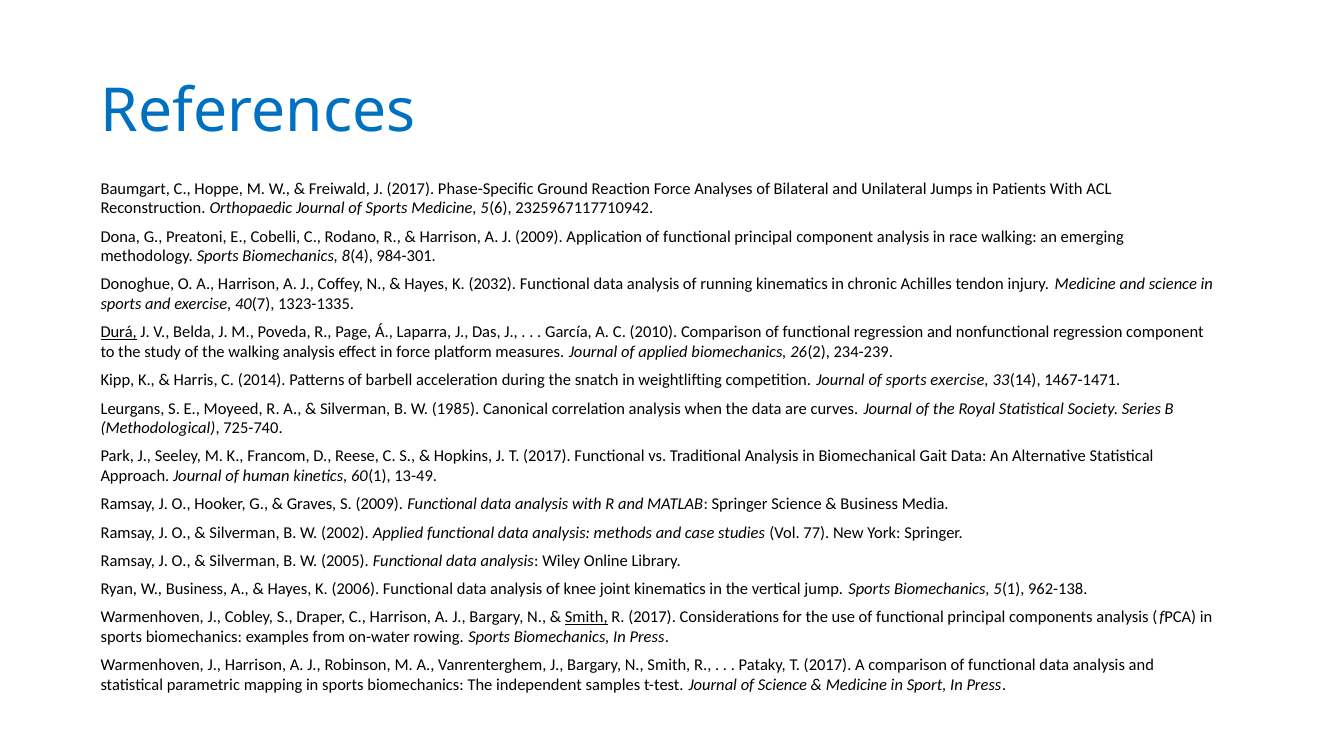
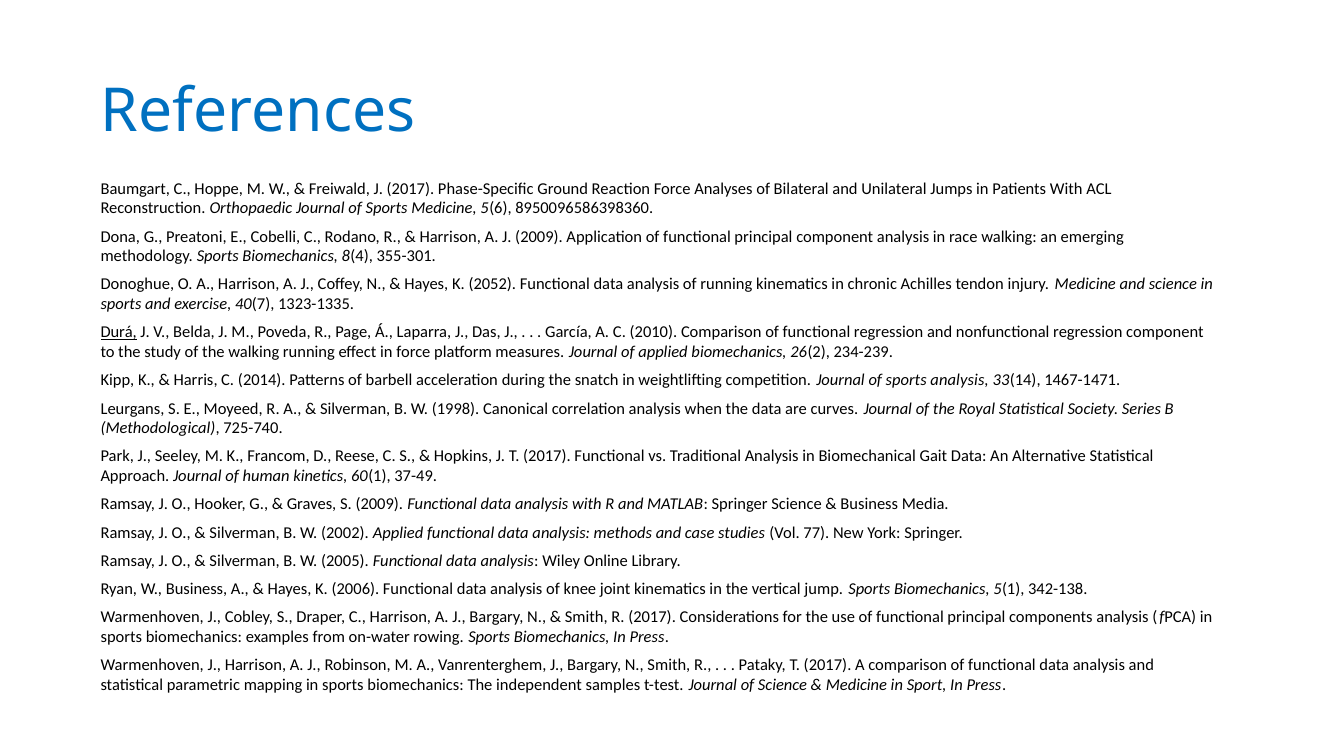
2325967117710942: 2325967117710942 -> 8950096586398360
984-301: 984-301 -> 355-301
2032: 2032 -> 2052
walking analysis: analysis -> running
sports exercise: exercise -> analysis
1985: 1985 -> 1998
13-49: 13-49 -> 37-49
962-138: 962-138 -> 342-138
Smith at (586, 617) underline: present -> none
